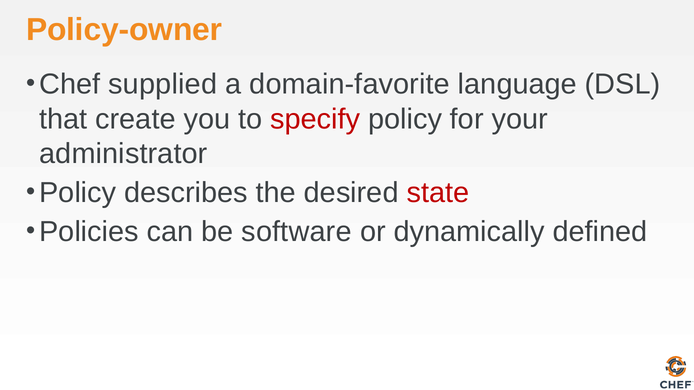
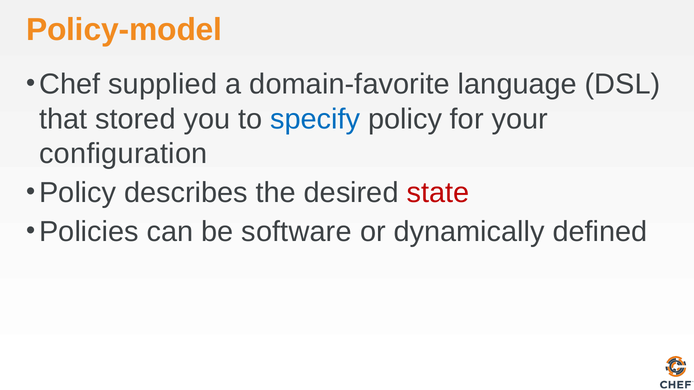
Policy-owner: Policy-owner -> Policy-model
create: create -> stored
specify colour: red -> blue
administrator: administrator -> configuration
